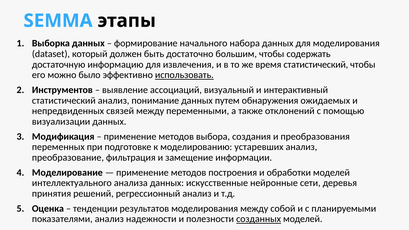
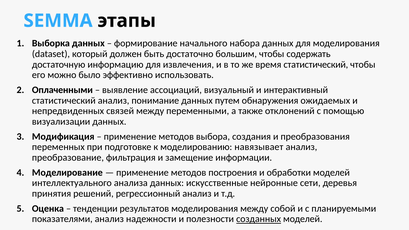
использовать underline: present -> none
Инструментов: Инструментов -> Оплаченными
устаревших: устаревших -> навязывает
